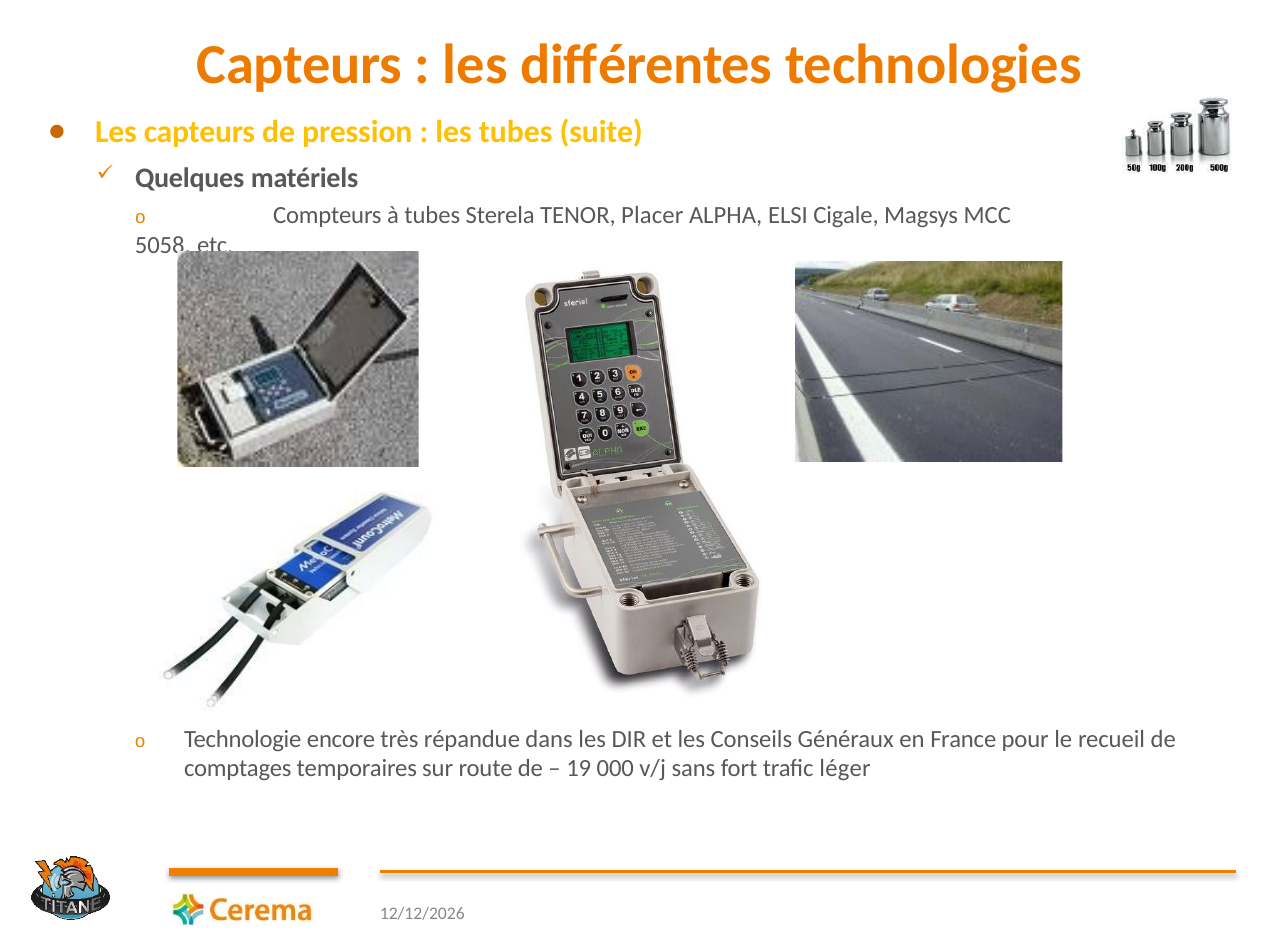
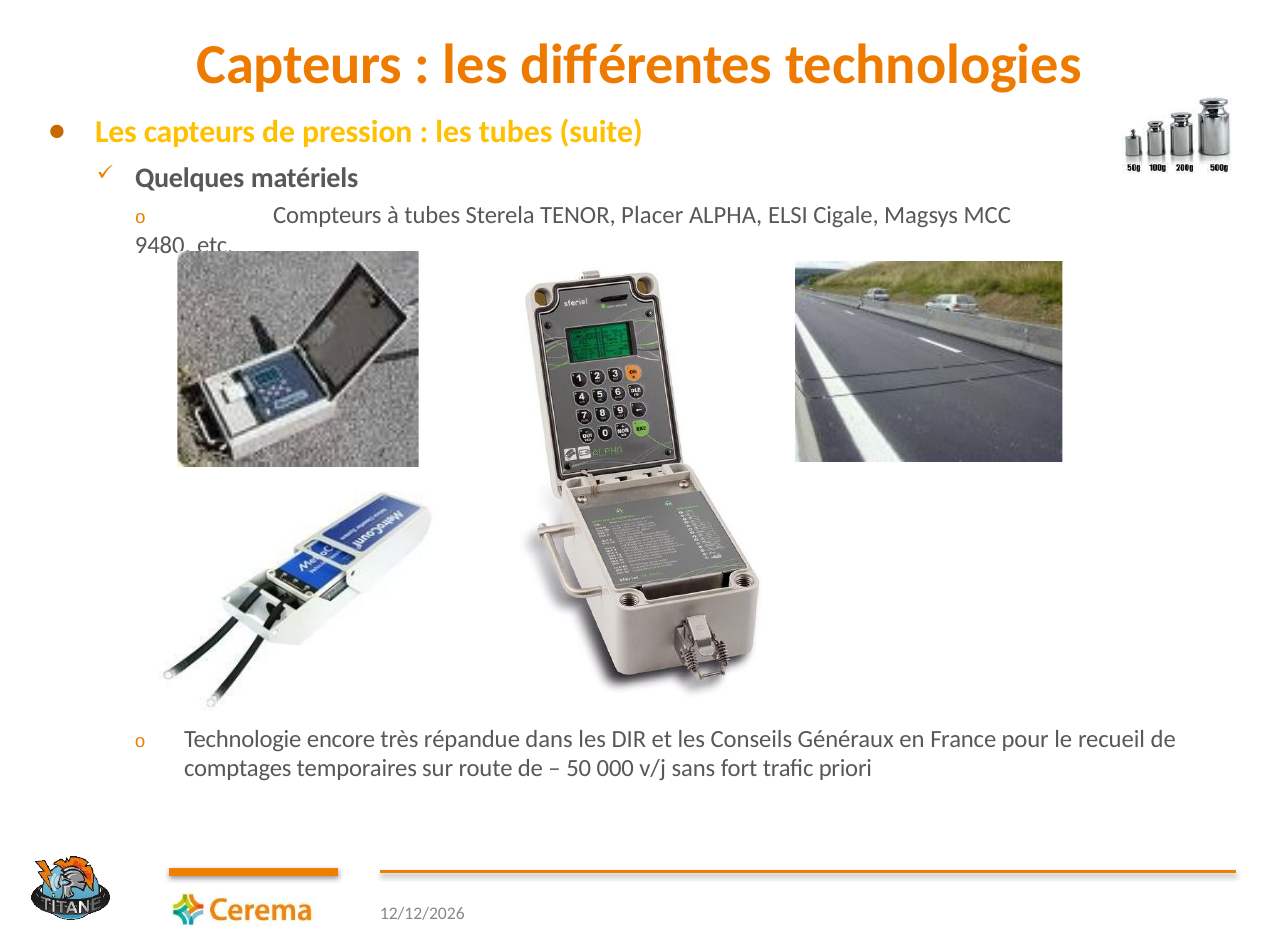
5058: 5058 -> 9480
19: 19 -> 50
léger: léger -> priori
